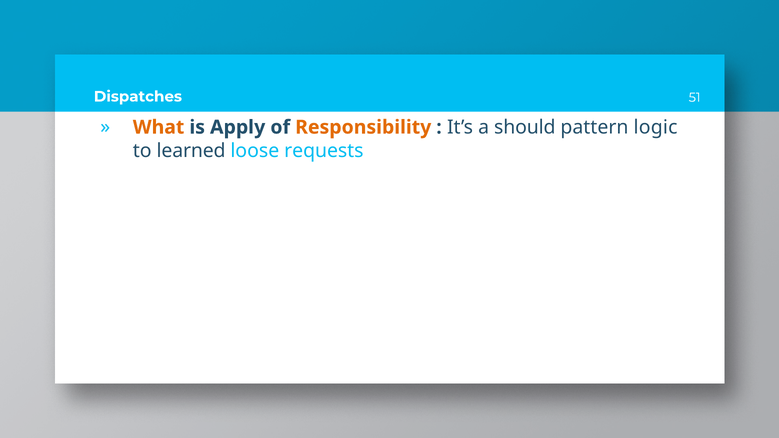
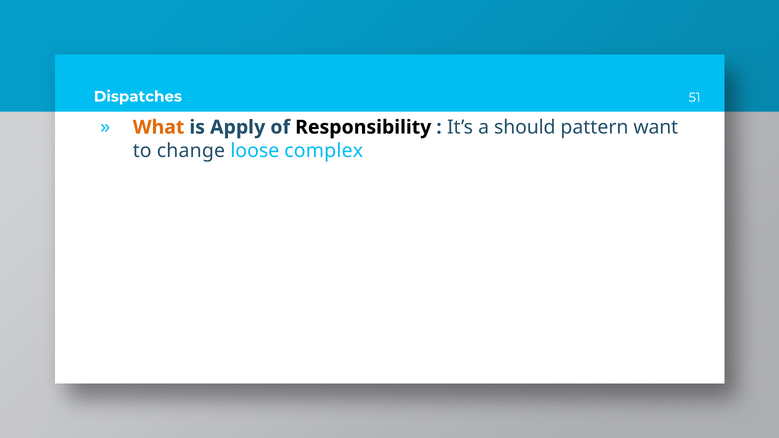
Responsibility colour: orange -> black
logic: logic -> want
learned: learned -> change
requests: requests -> complex
